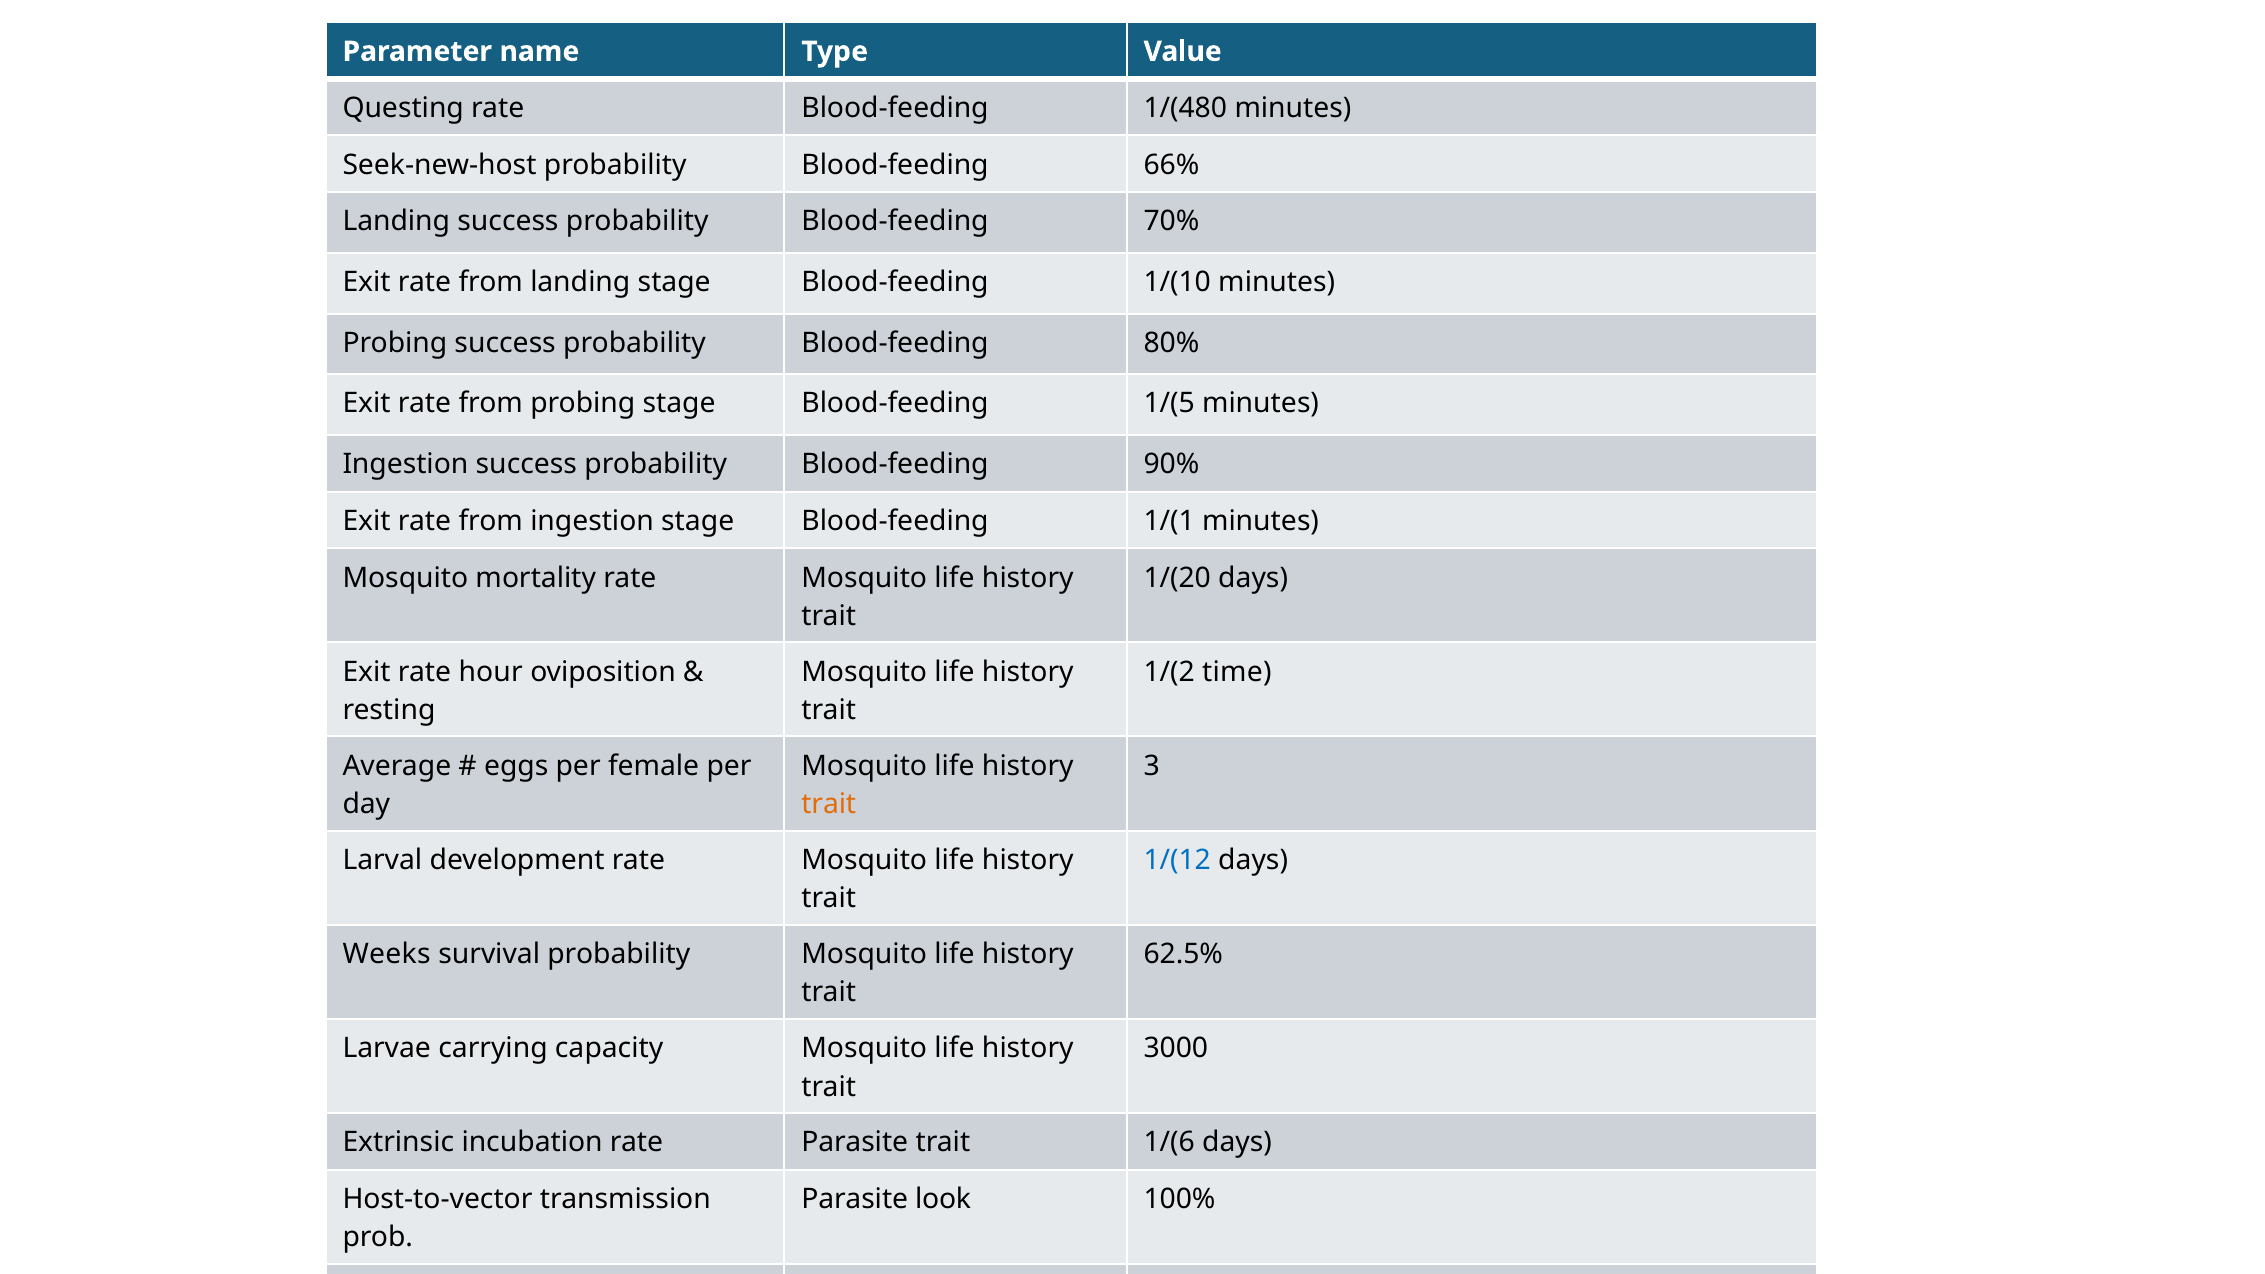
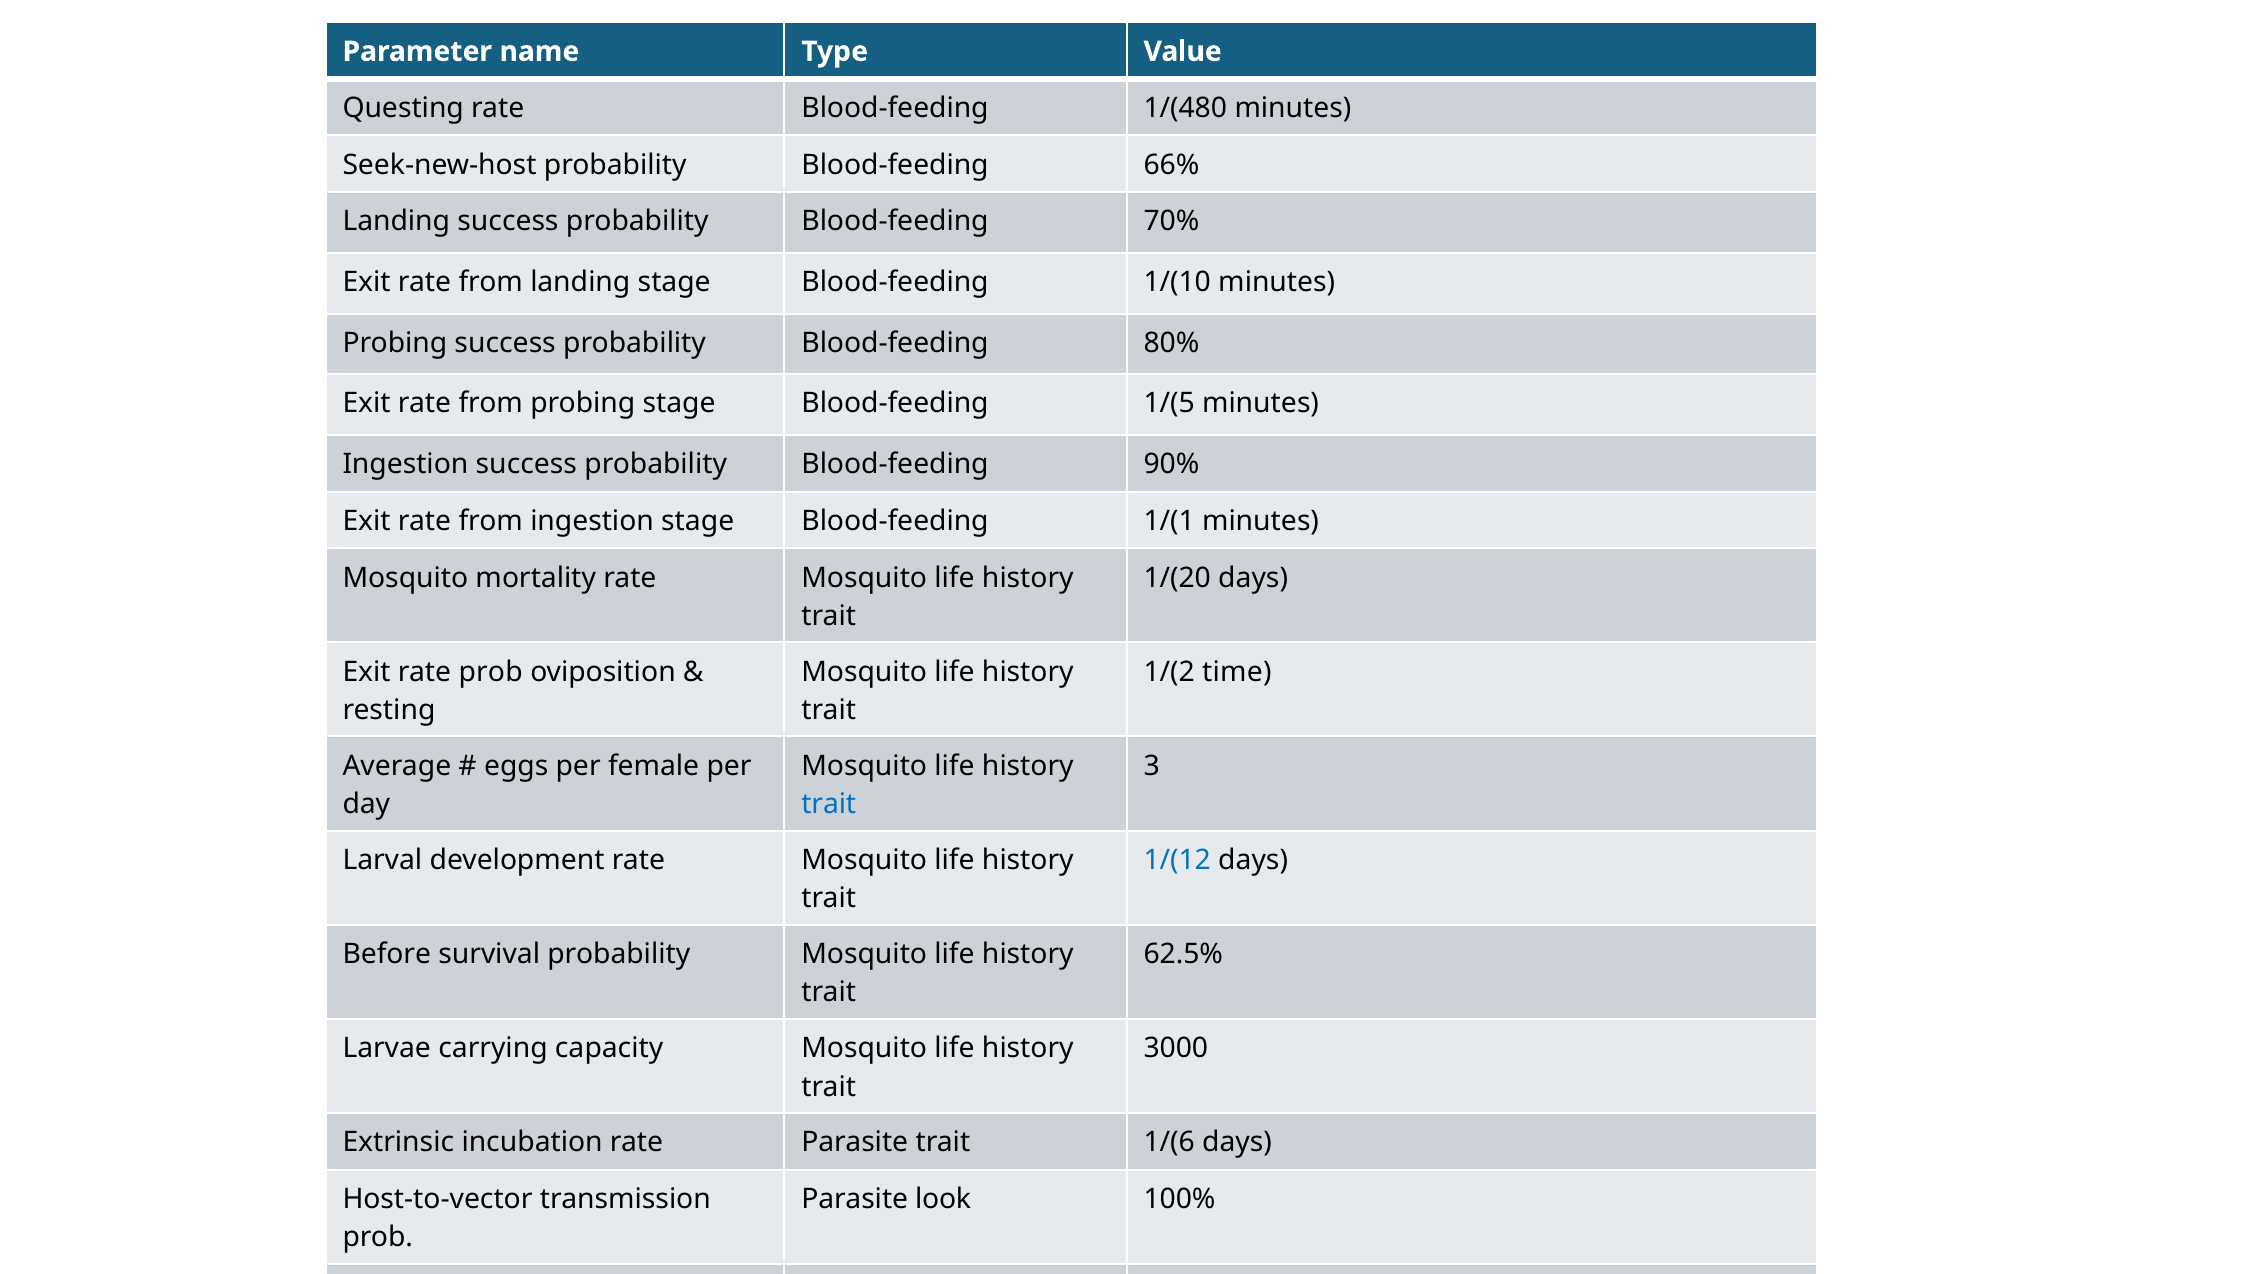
rate hour: hour -> prob
trait at (829, 804) colour: orange -> blue
Weeks: Weeks -> Before
